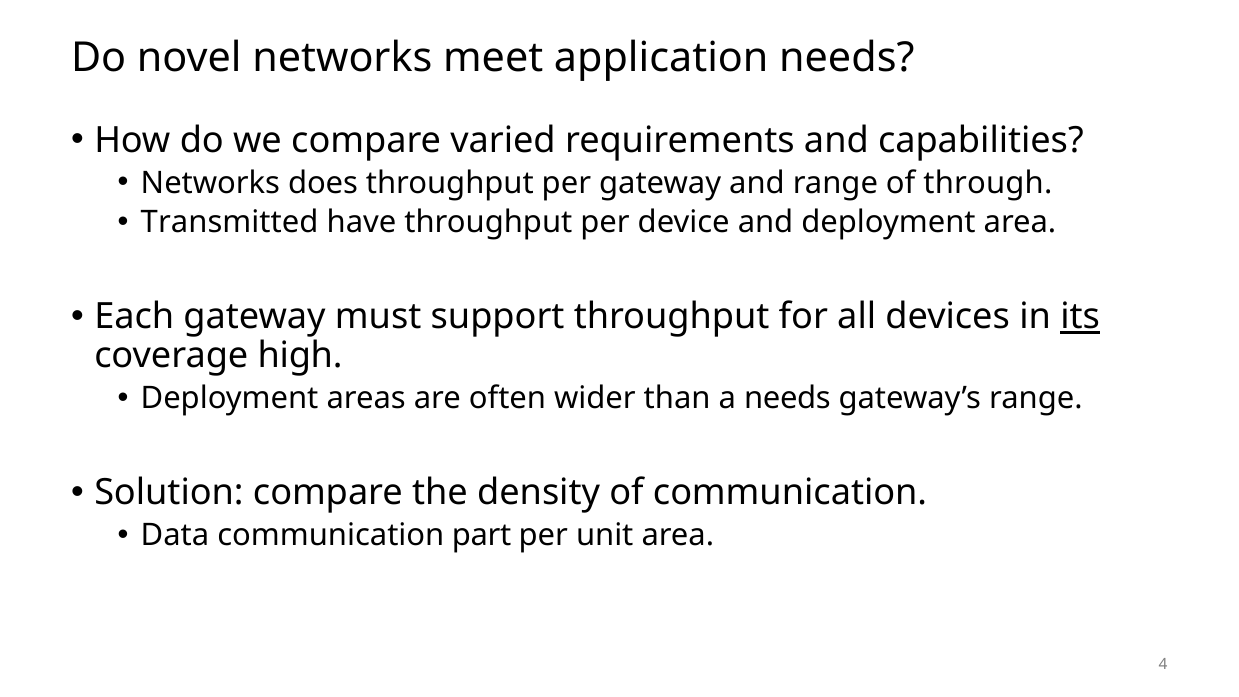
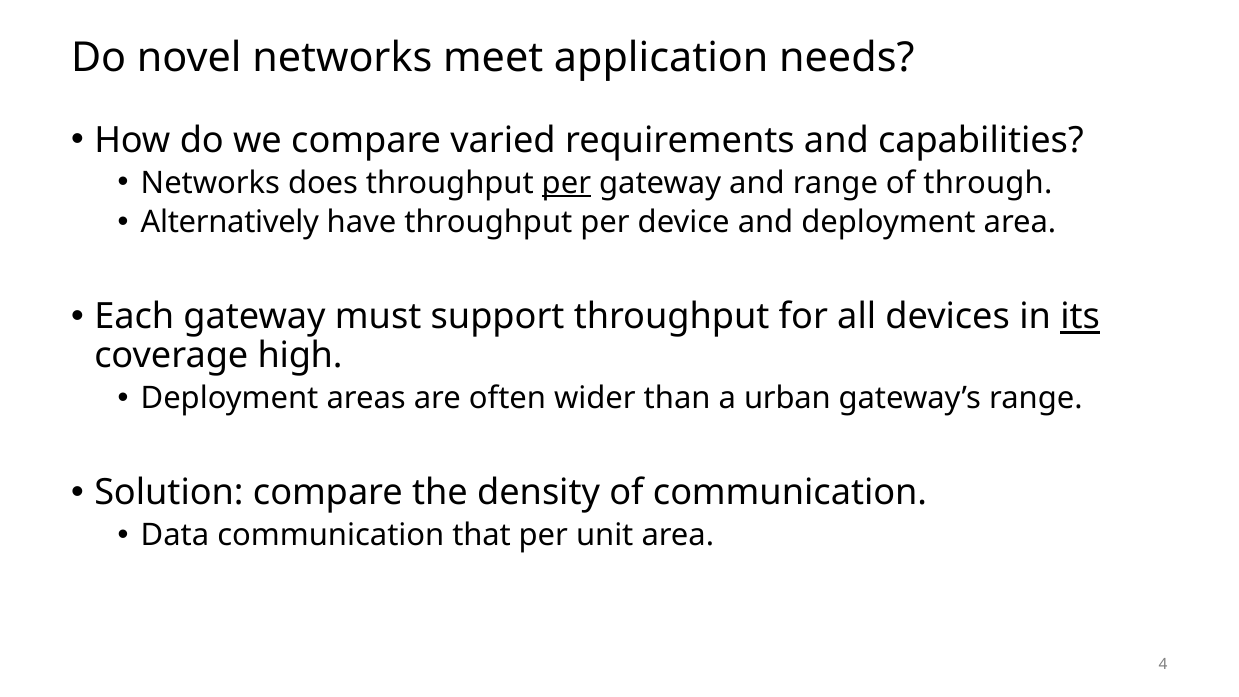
per at (566, 183) underline: none -> present
Transmitted: Transmitted -> Alternatively
a needs: needs -> urban
part: part -> that
